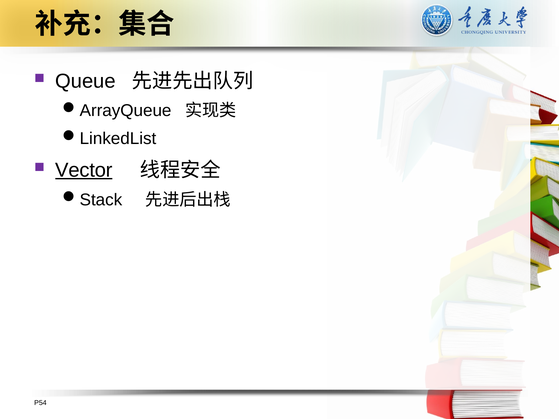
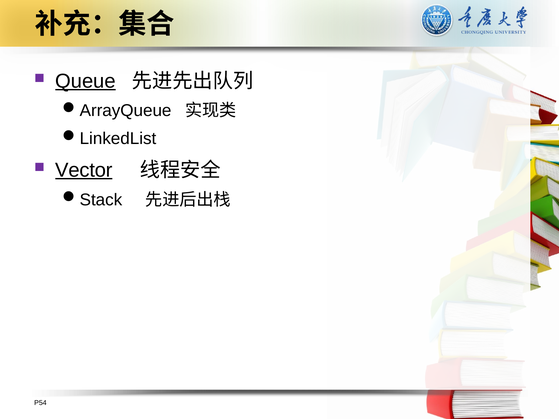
Queue underline: none -> present
